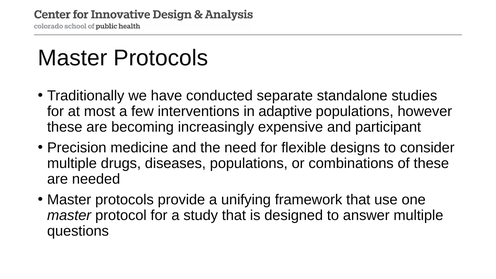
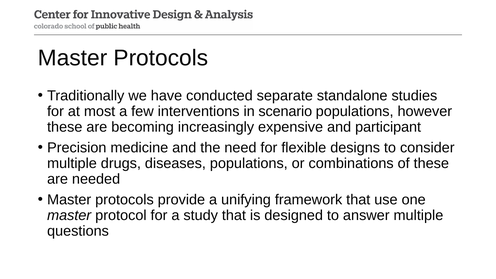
adaptive: adaptive -> scenario
